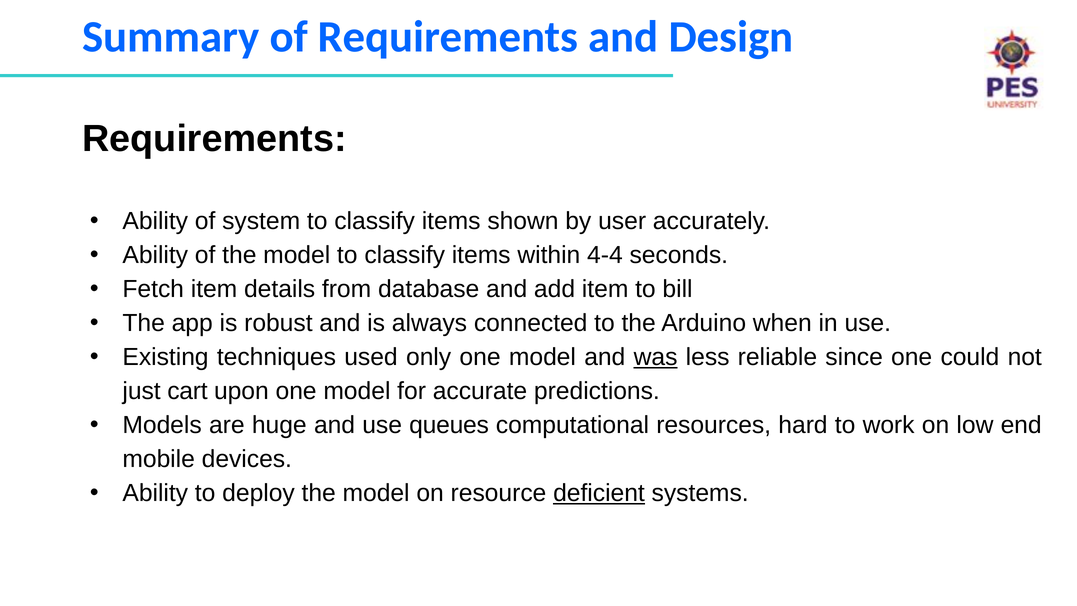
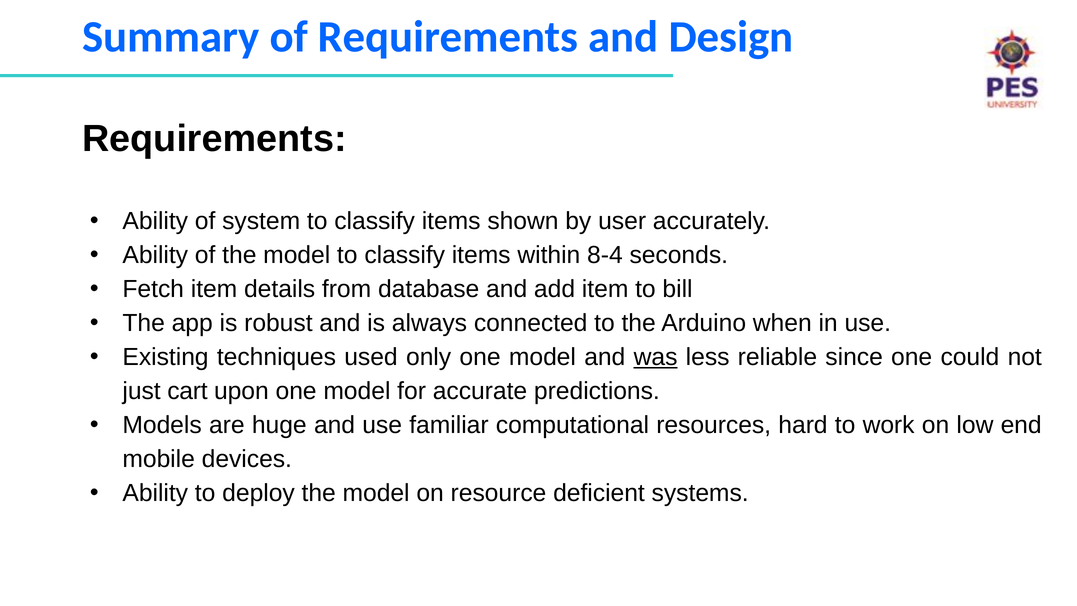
4-4: 4-4 -> 8-4
queues: queues -> familiar
deficient underline: present -> none
